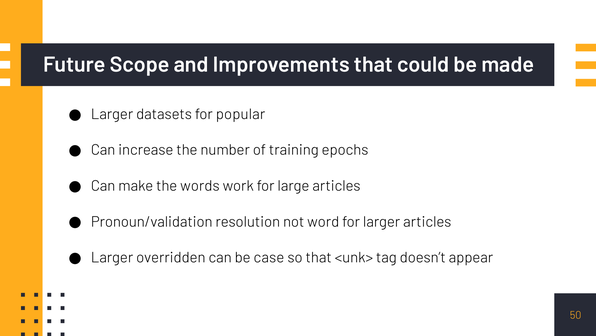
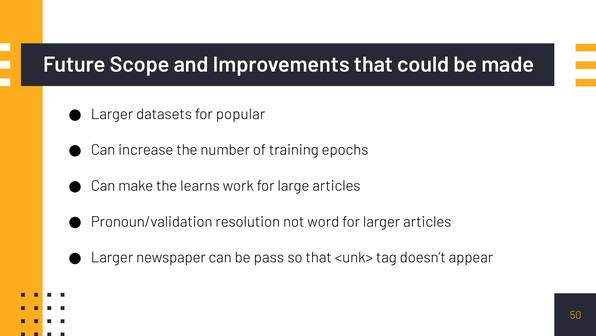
words: words -> learns
overridden: overridden -> newspaper
case: case -> pass
